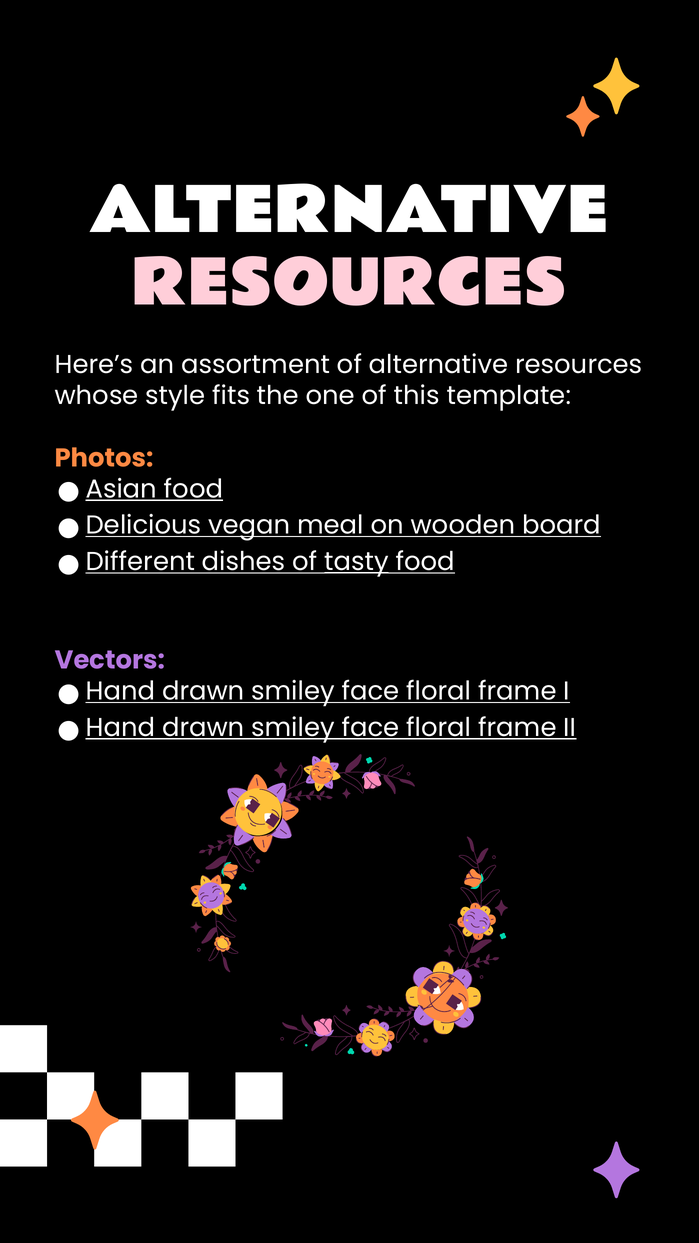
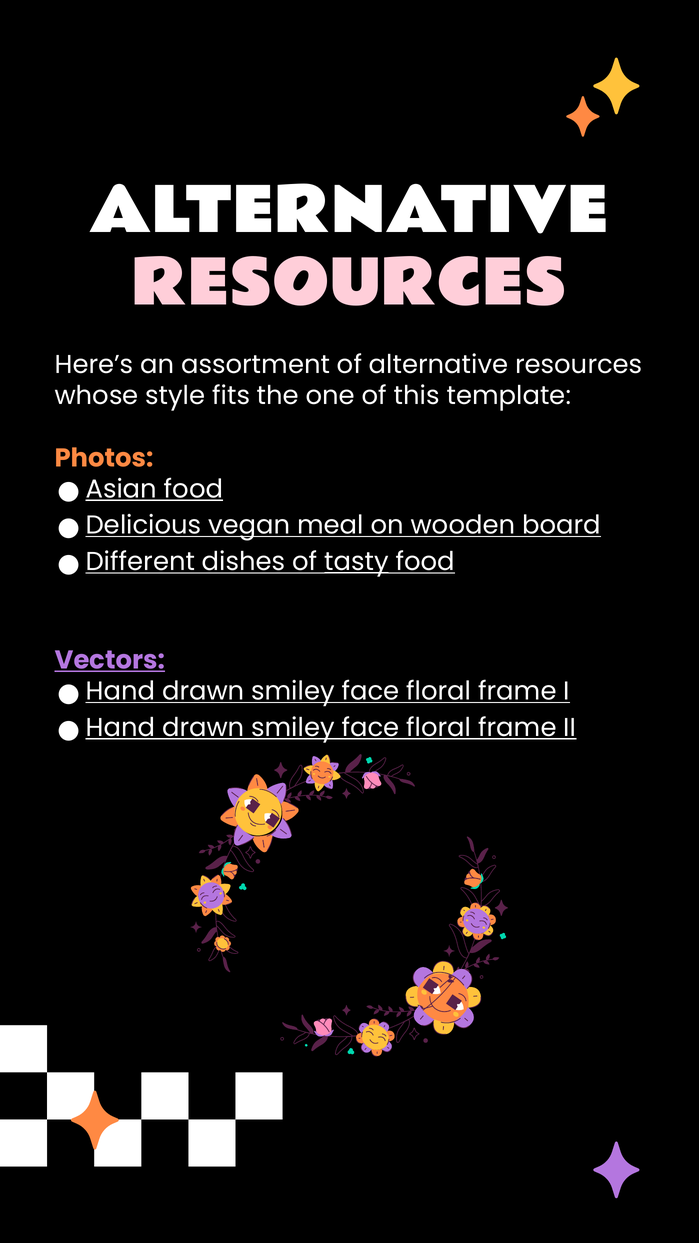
Vectors underline: none -> present
